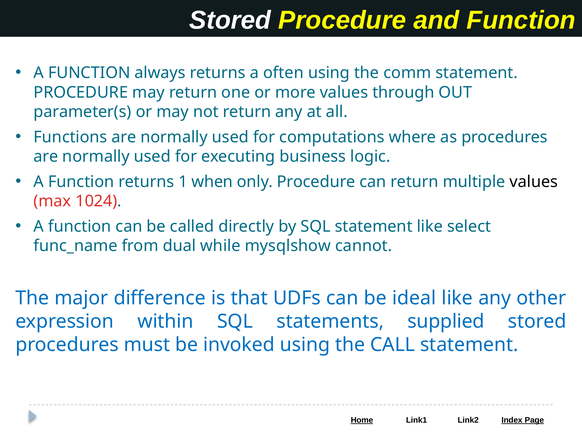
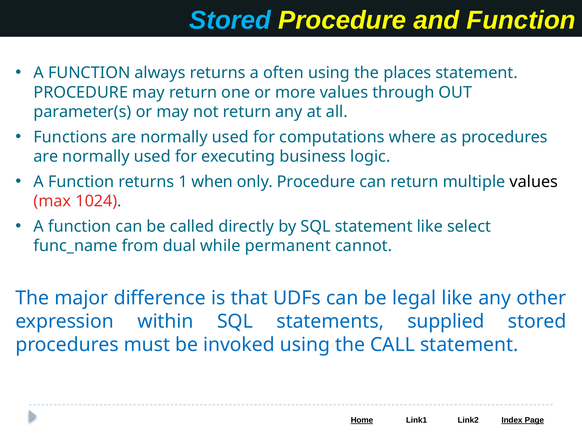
Stored at (230, 20) colour: white -> light blue
comm: comm -> places
mysqlshow: mysqlshow -> permanent
ideal: ideal -> legal
